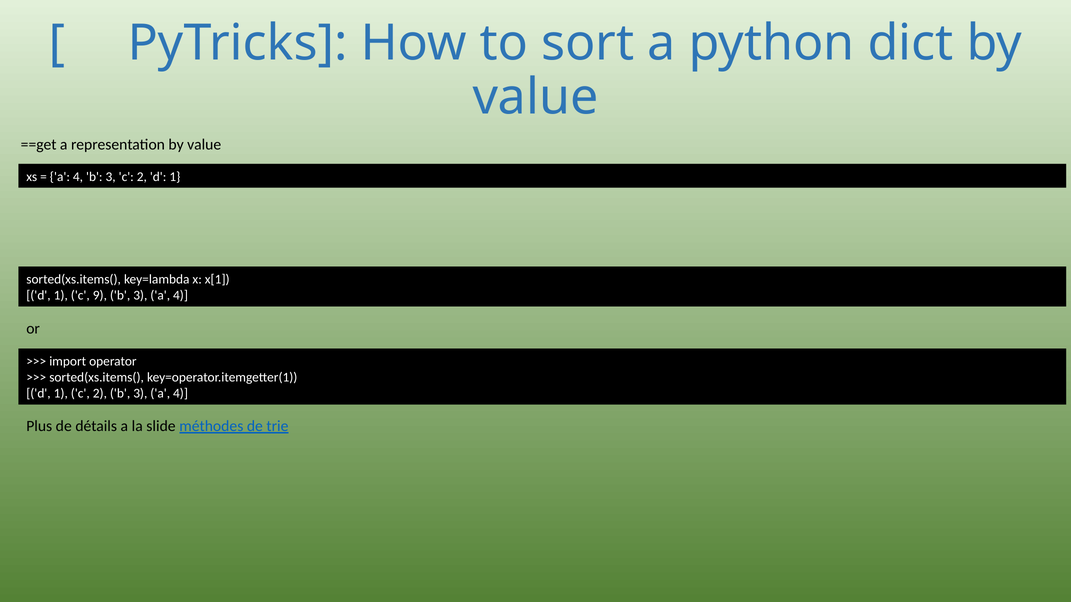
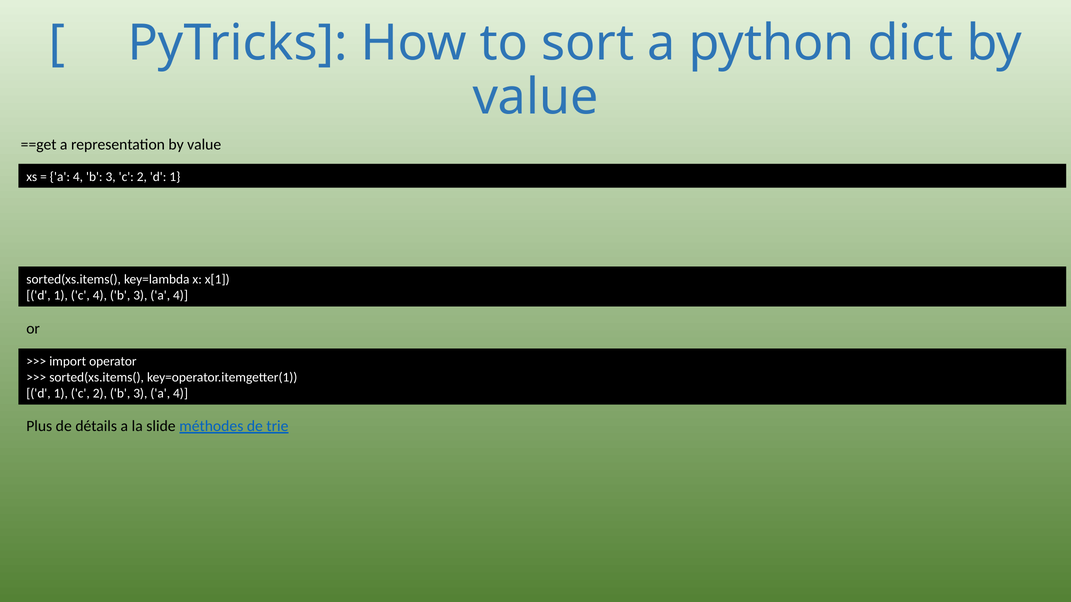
c 9: 9 -> 4
